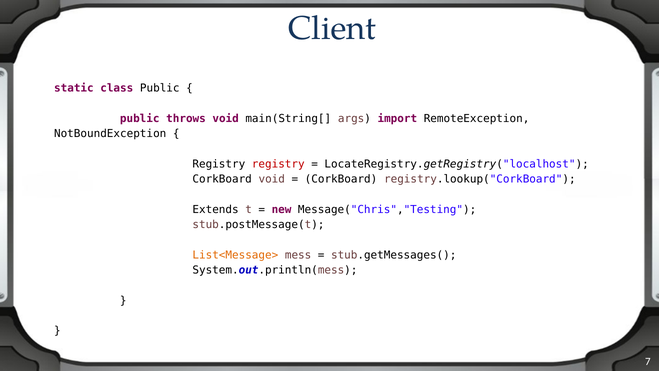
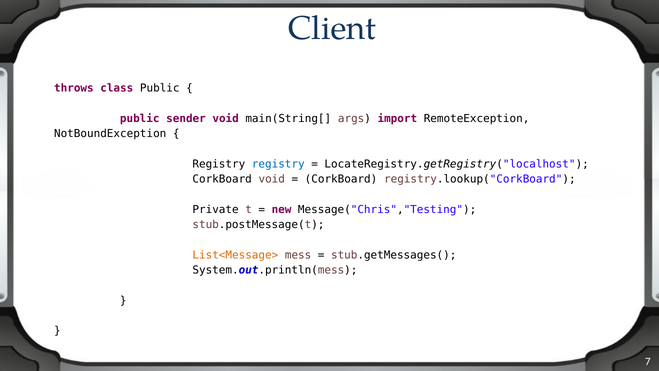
static: static -> throws
throws: throws -> sender
registry at (278, 164) colour: red -> blue
Extends: Extends -> Private
